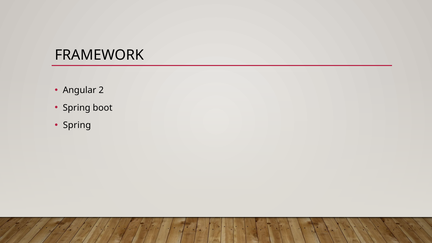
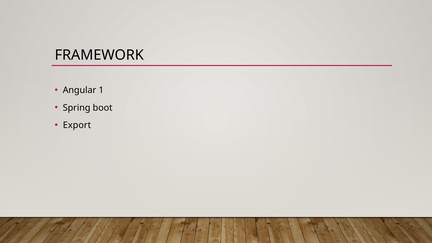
2: 2 -> 1
Spring at (77, 125): Spring -> Export
